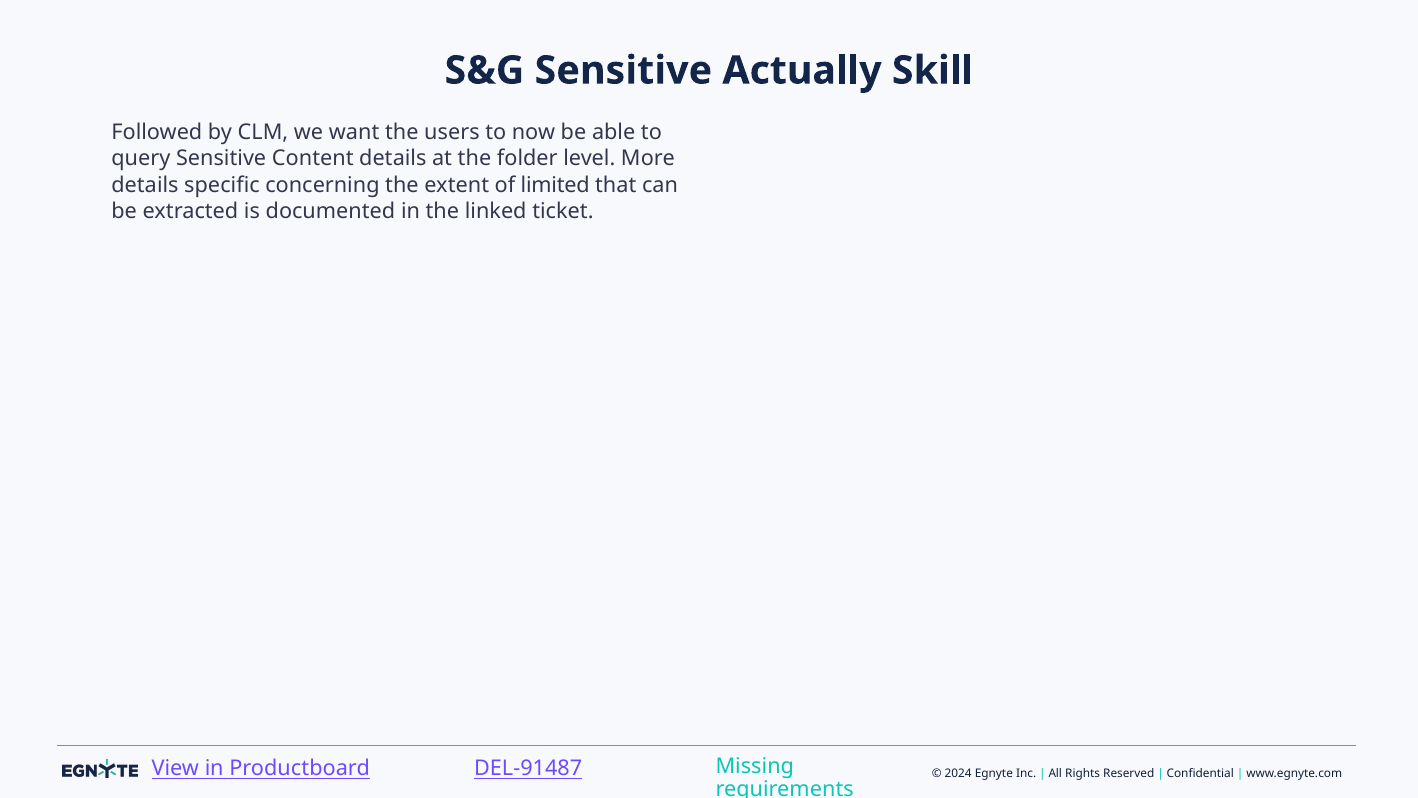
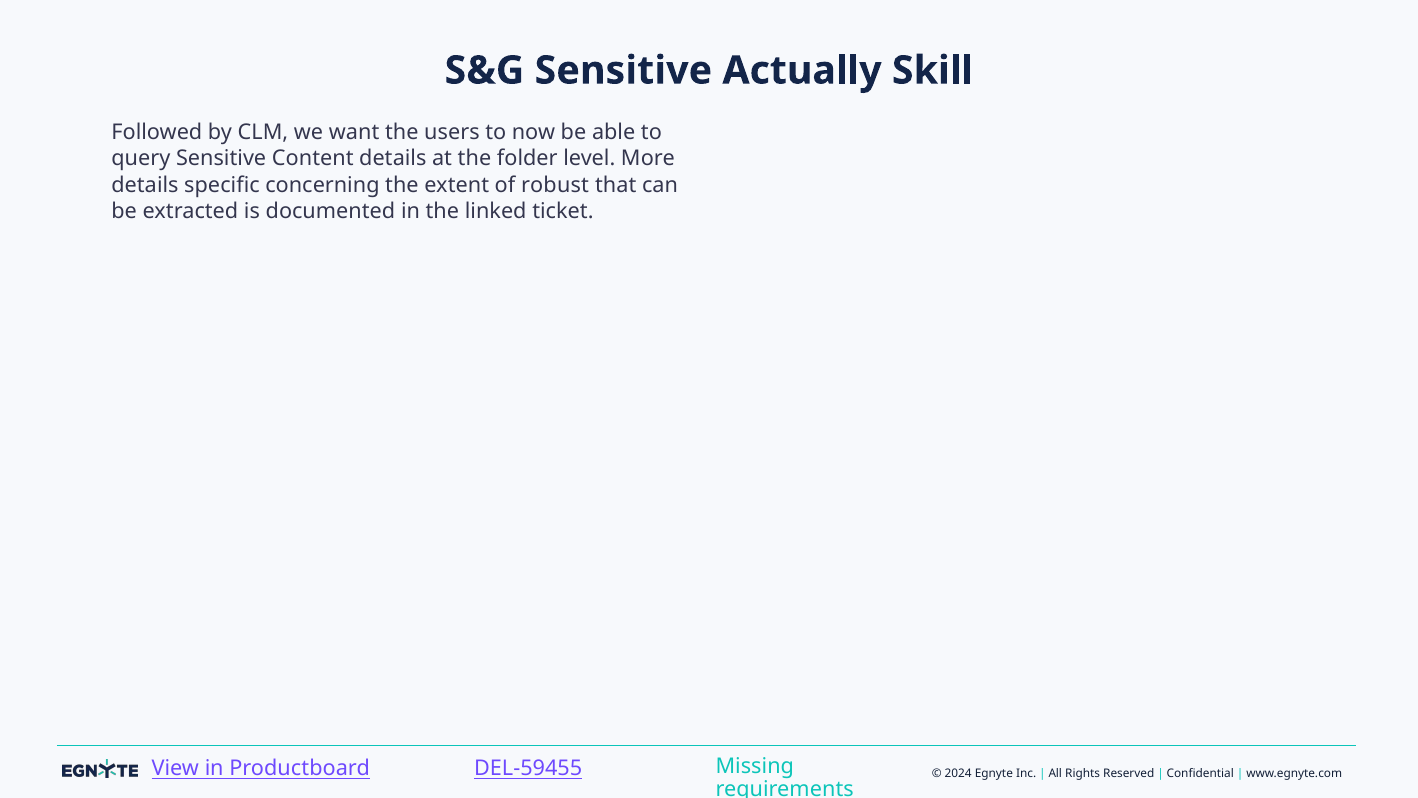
limited: limited -> robust
DEL-91487: DEL-91487 -> DEL-59455
